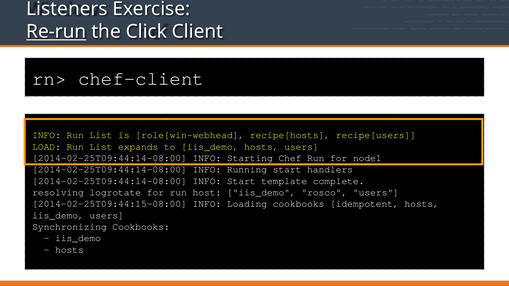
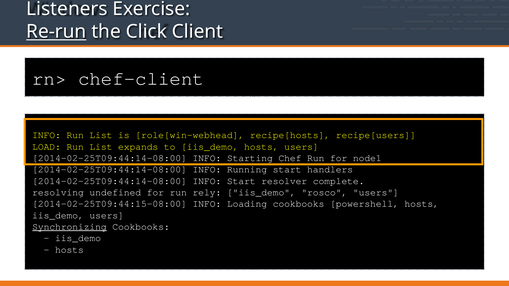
template: template -> resolver
logrotate: logrotate -> undefined
host: host -> rely
idempotent: idempotent -> powershell
Synchronizing underline: none -> present
